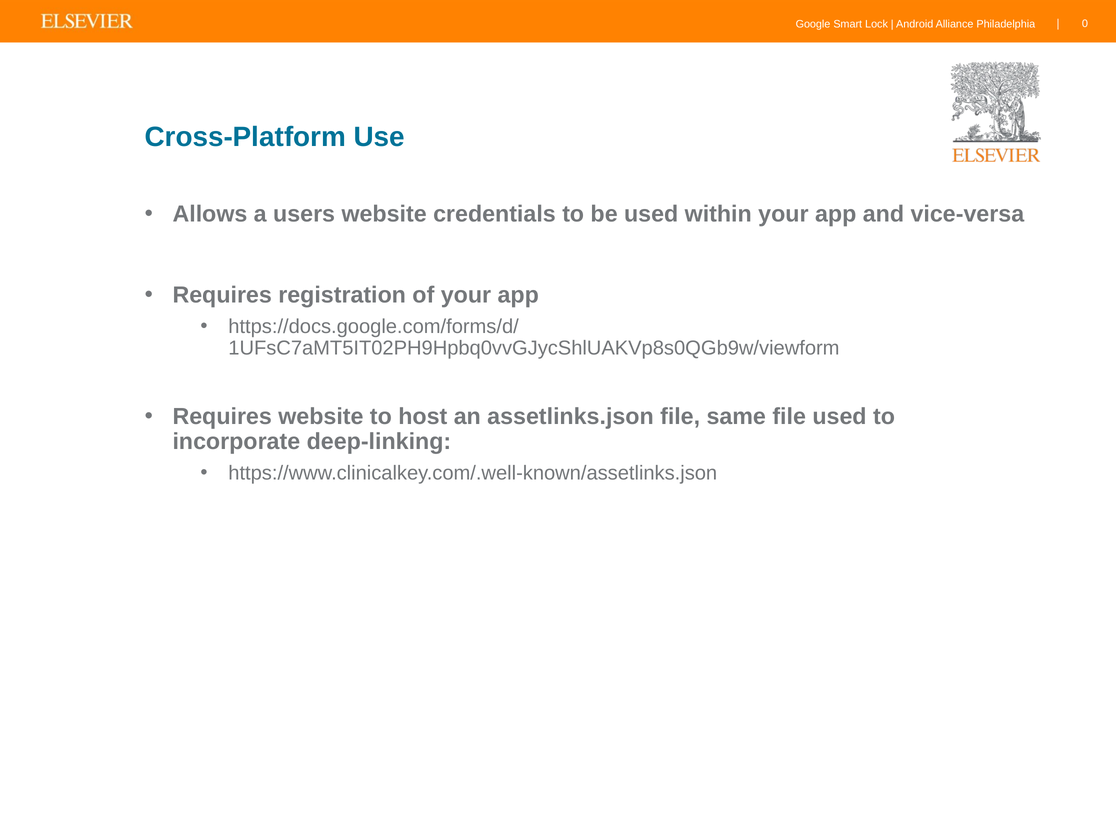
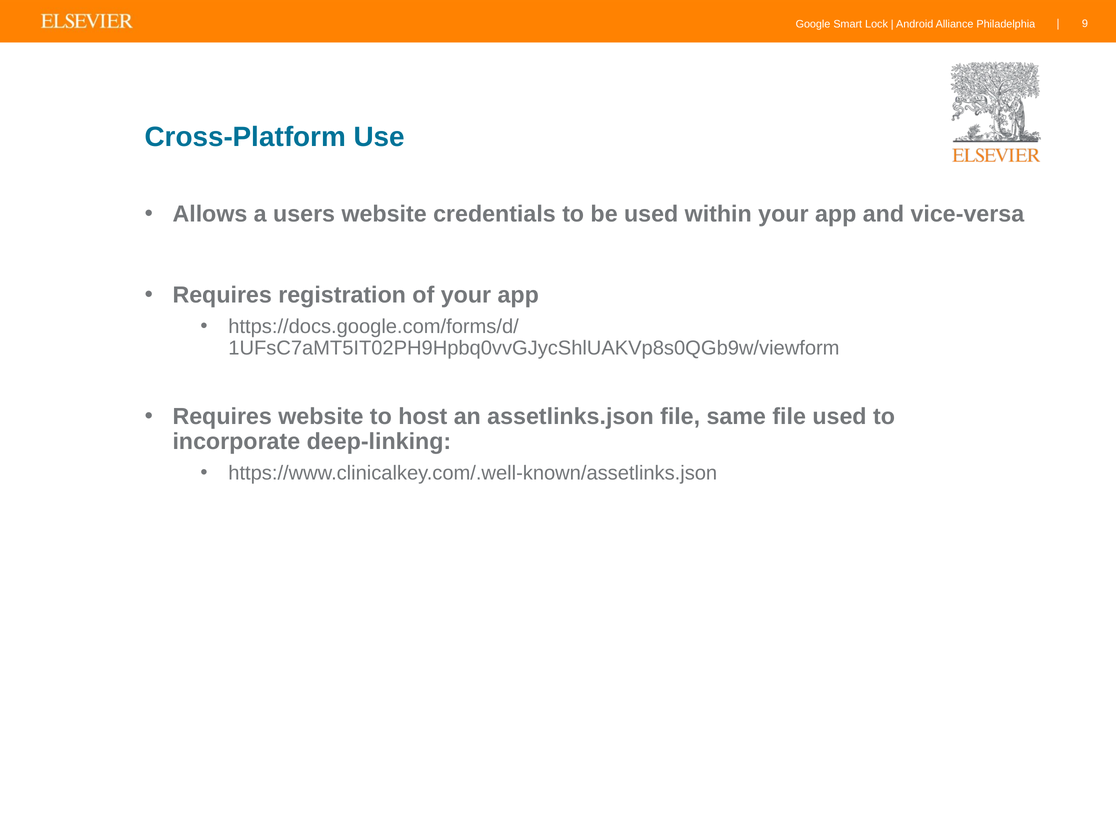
0: 0 -> 9
